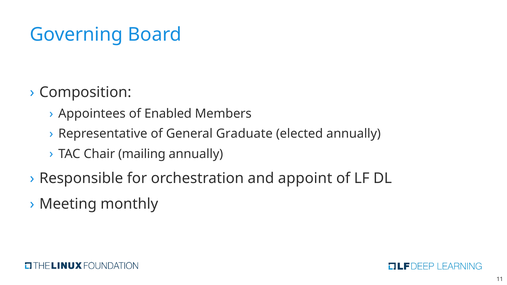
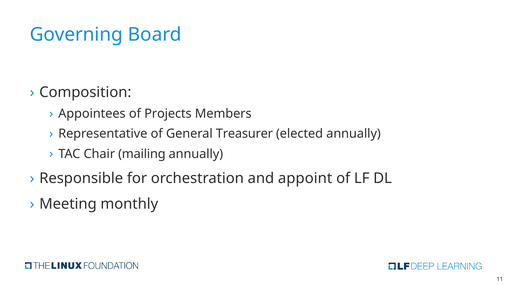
Enabled: Enabled -> Projects
Graduate: Graduate -> Treasurer
